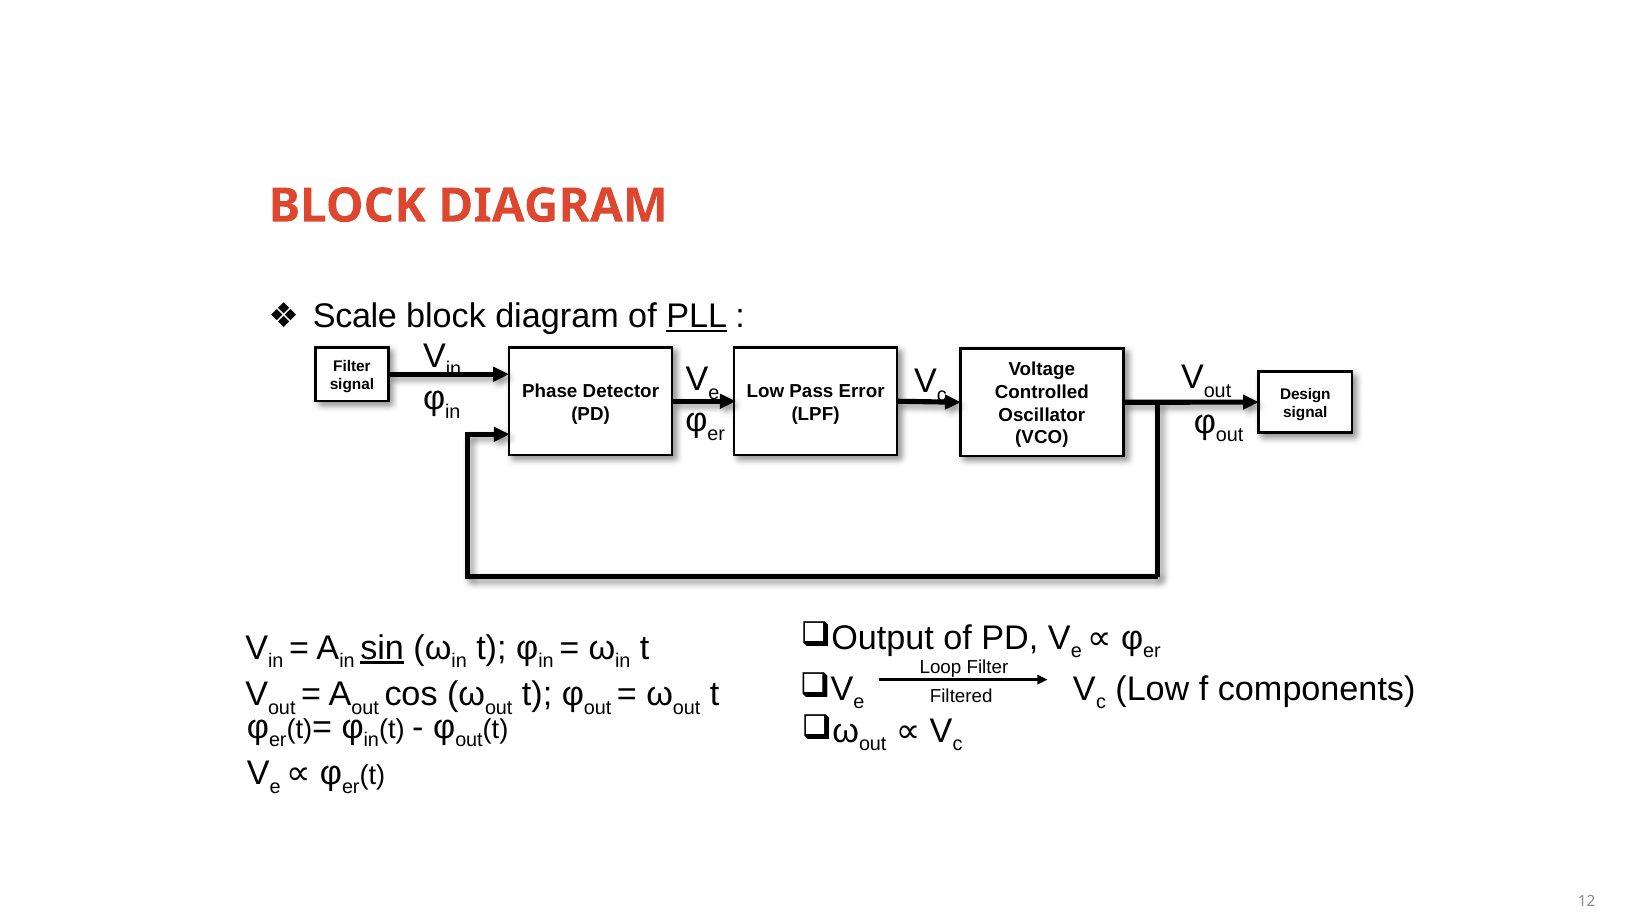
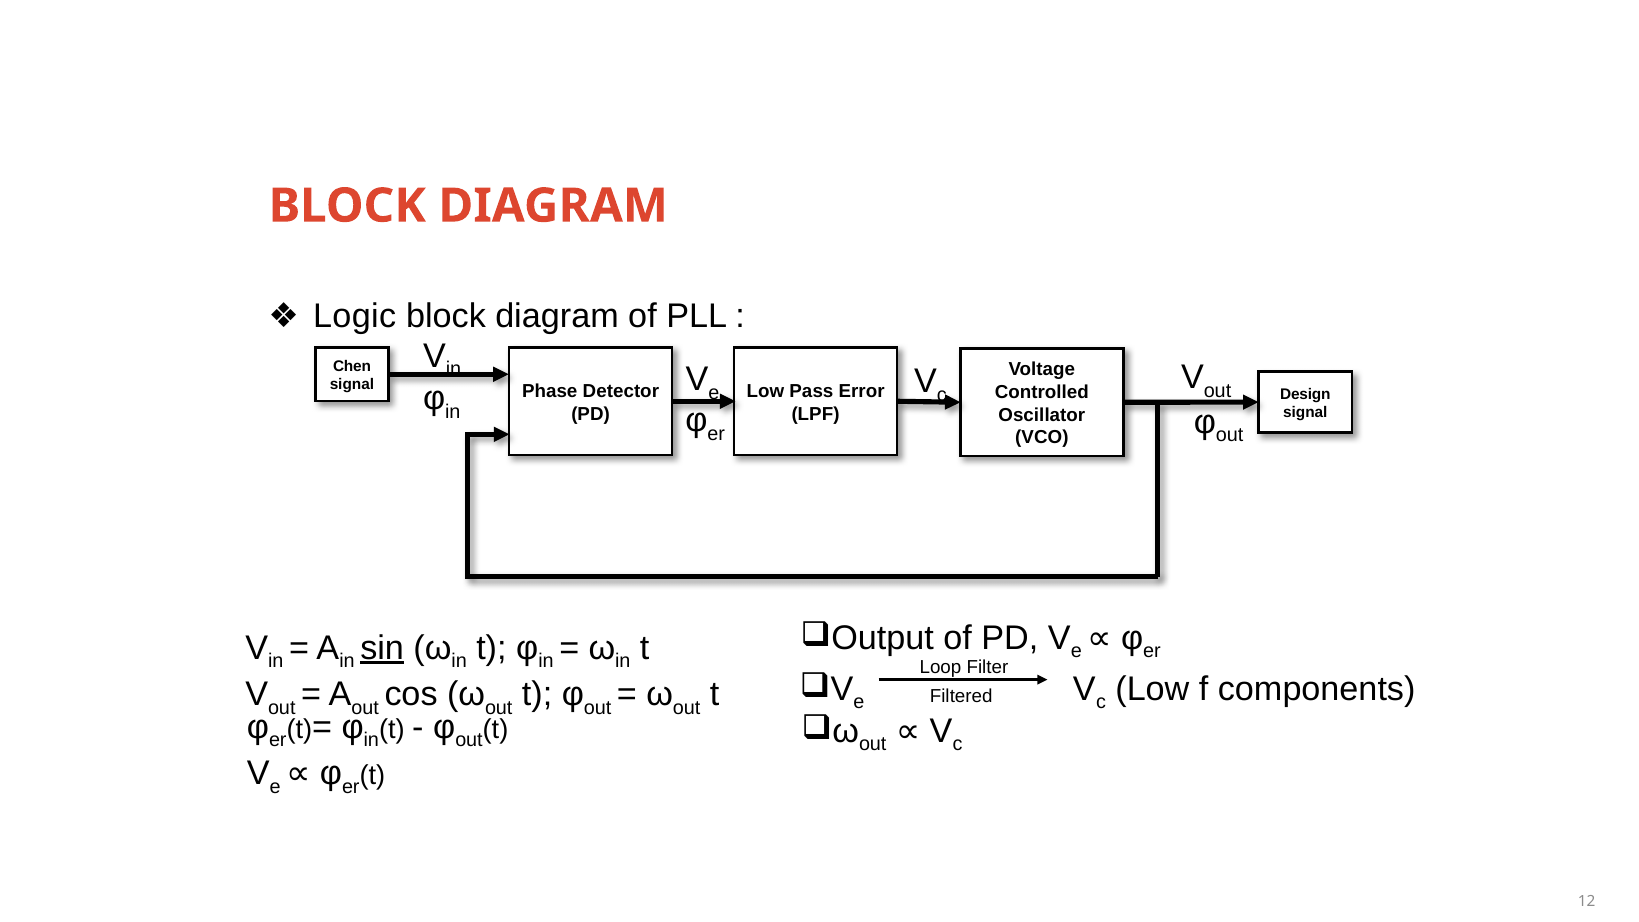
Scale: Scale -> Logic
PLL underline: present -> none
Filter at (352, 366): Filter -> Chen
